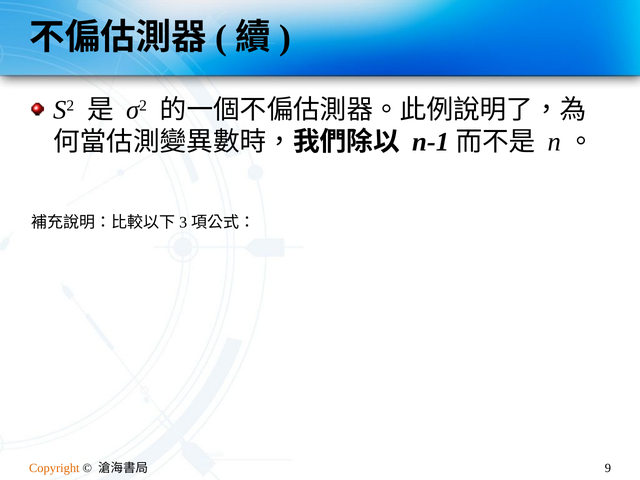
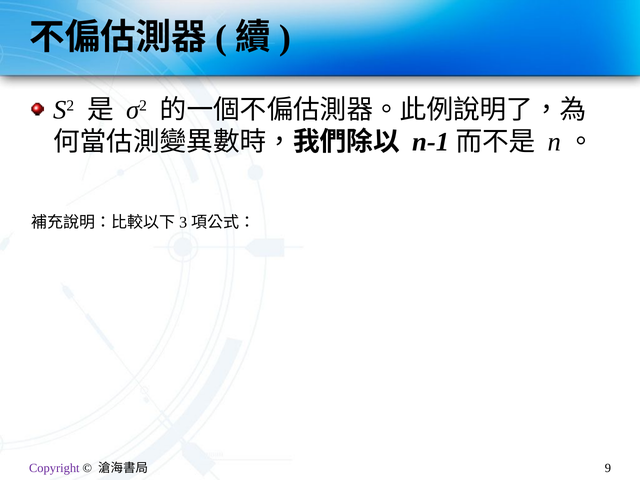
Copyright colour: orange -> purple
